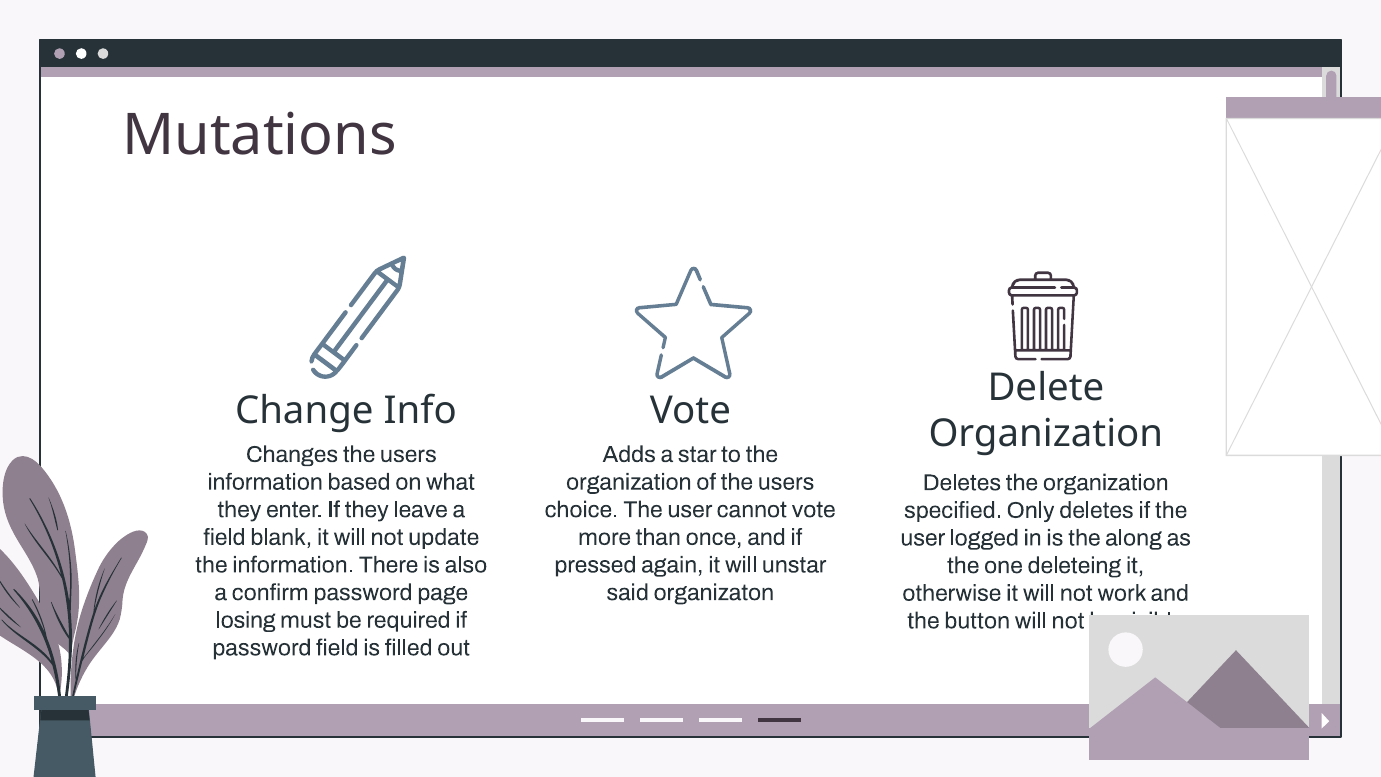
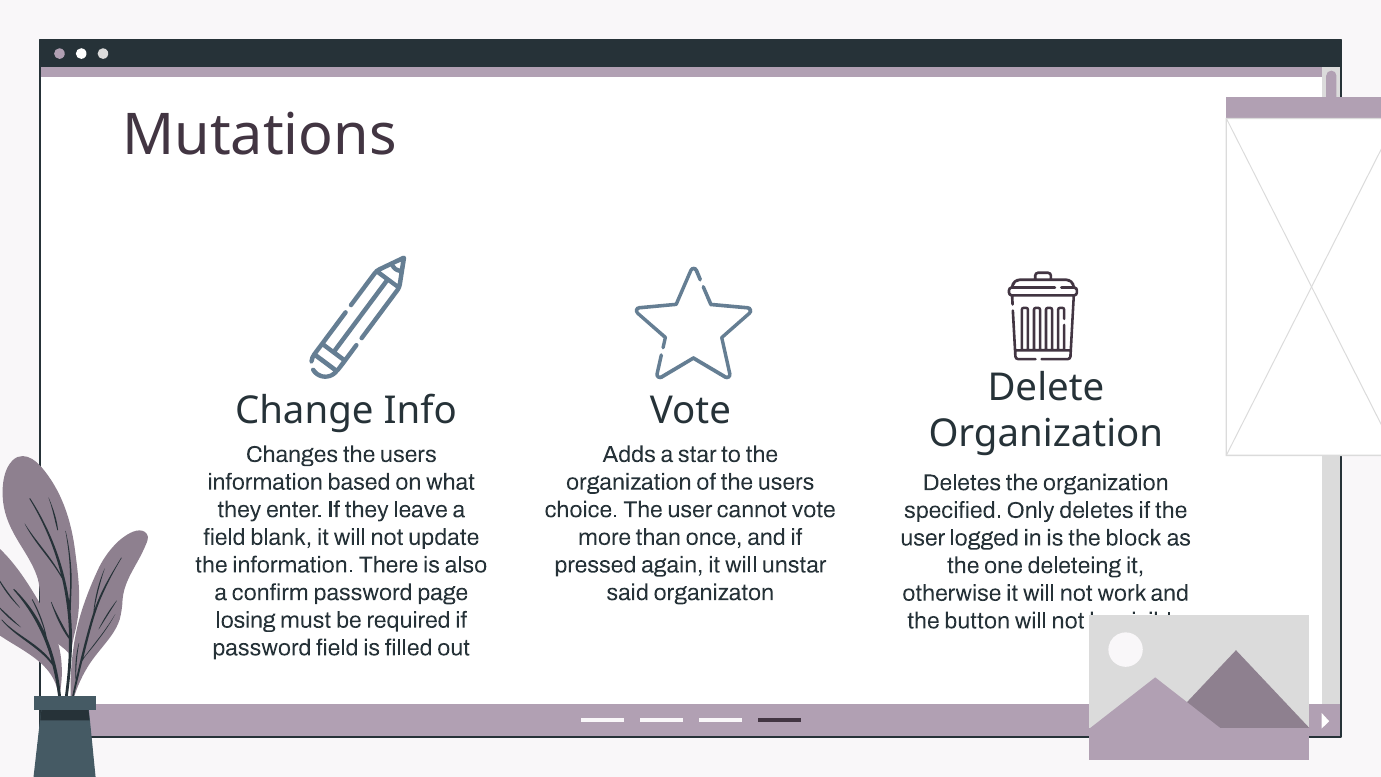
along: along -> block
